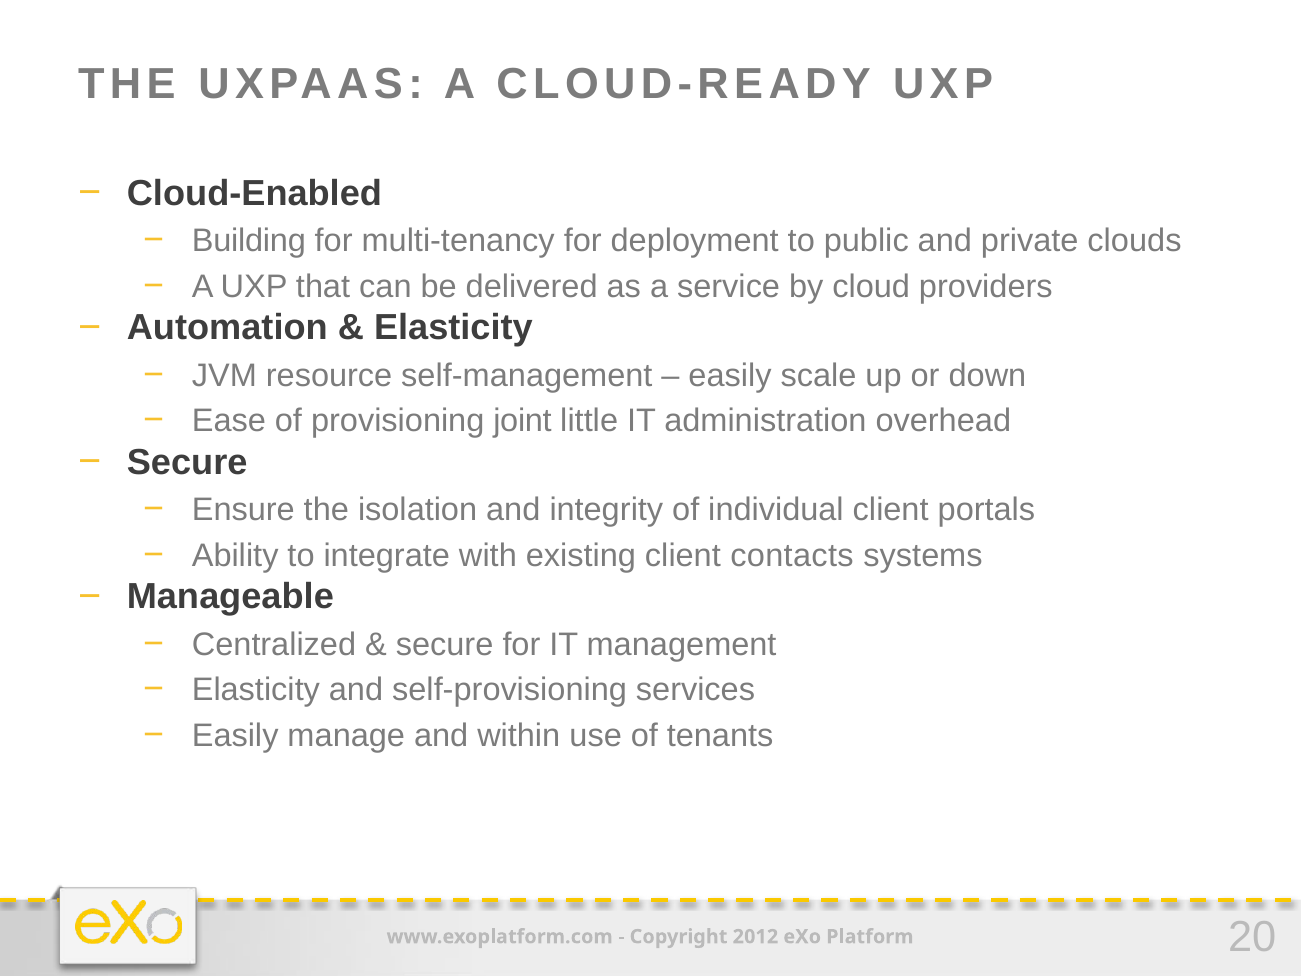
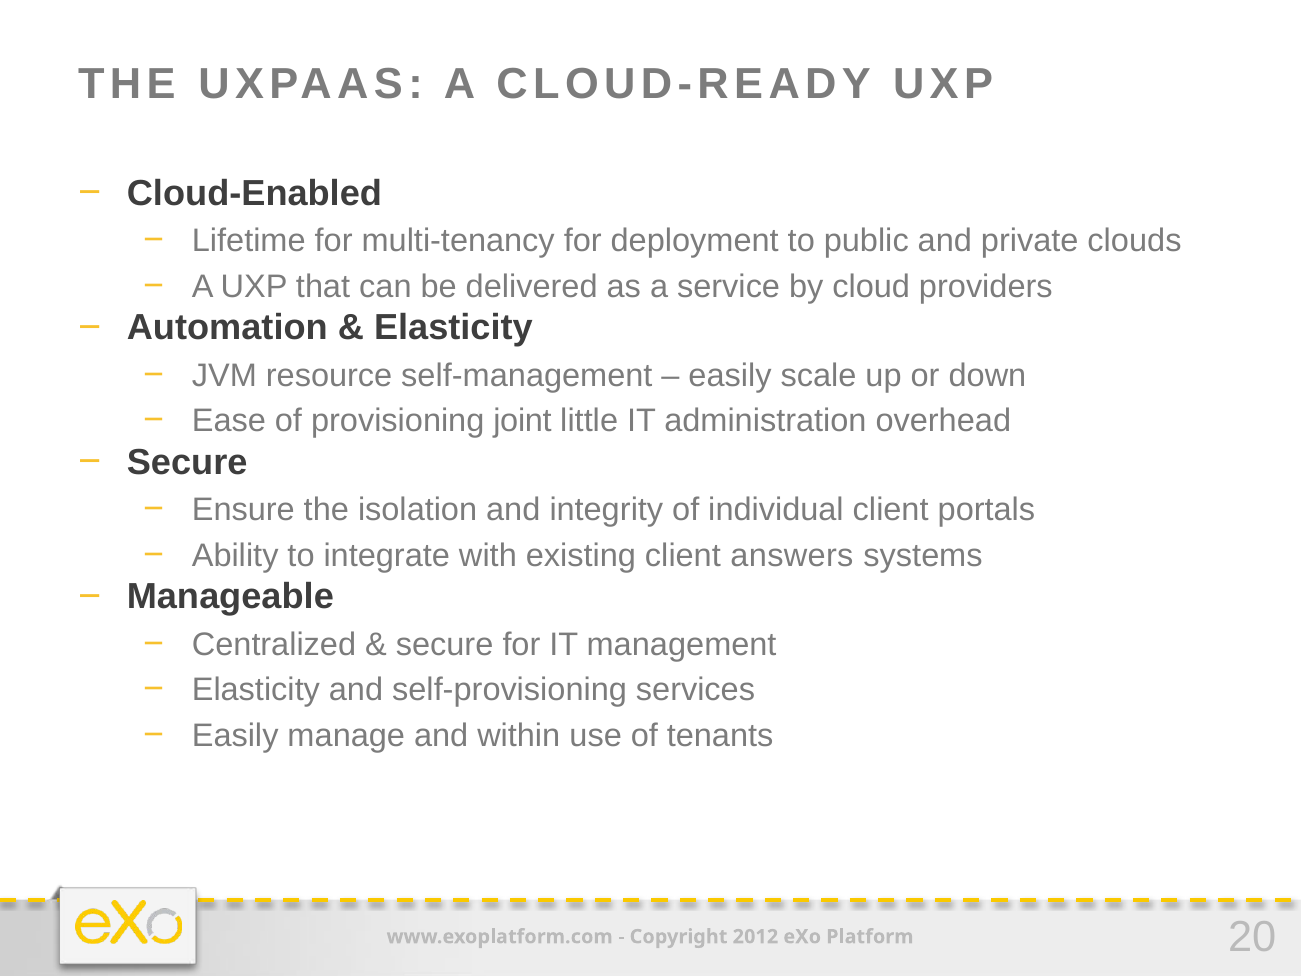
Building: Building -> Lifetime
contacts: contacts -> answers
